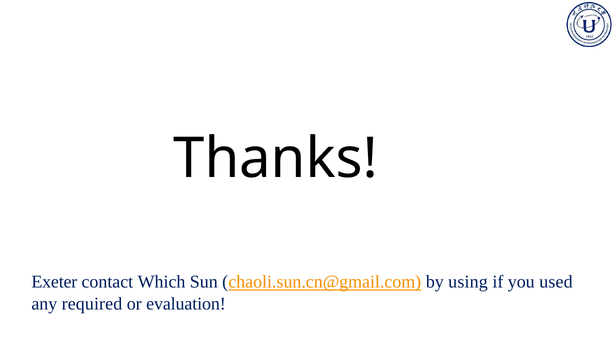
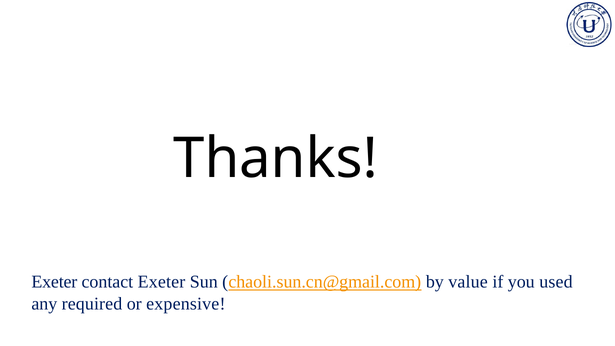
contact Which: Which -> Exeter
using: using -> value
evaluation: evaluation -> expensive
